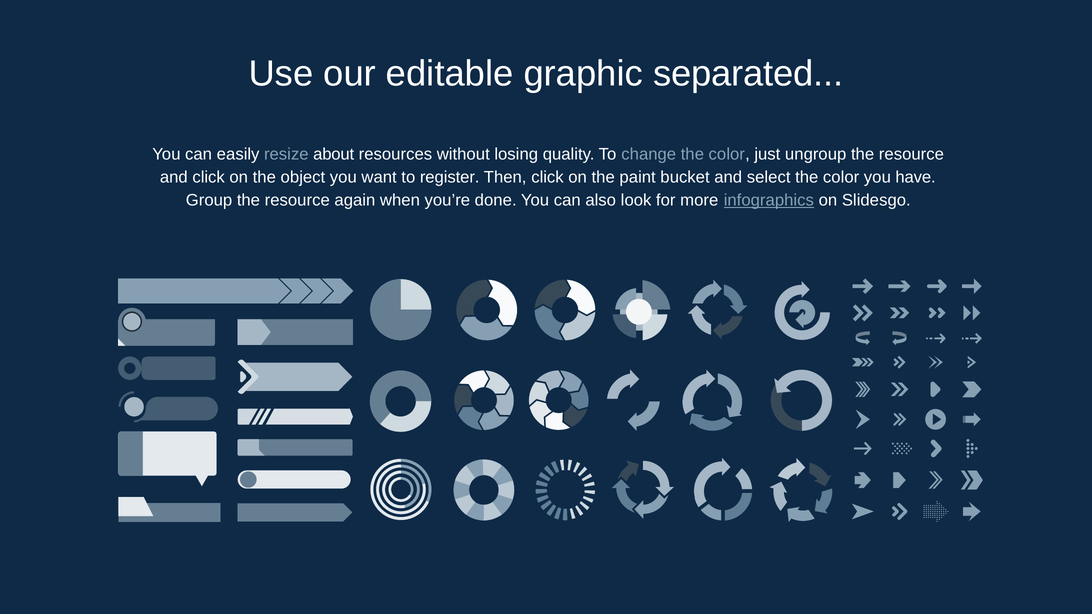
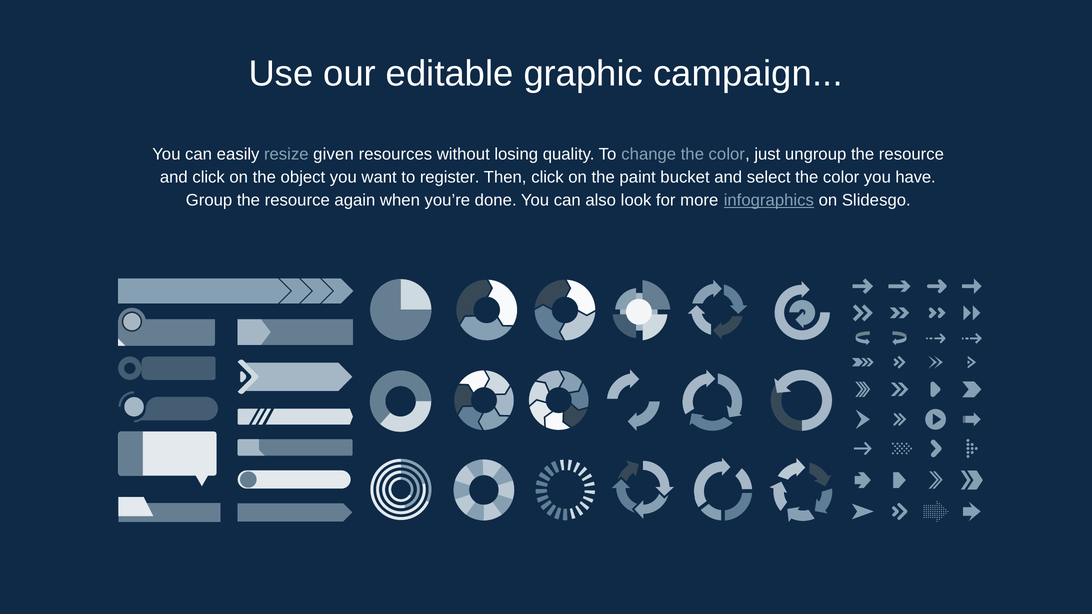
separated: separated -> campaign
about: about -> given
